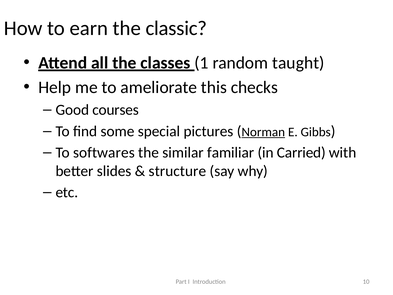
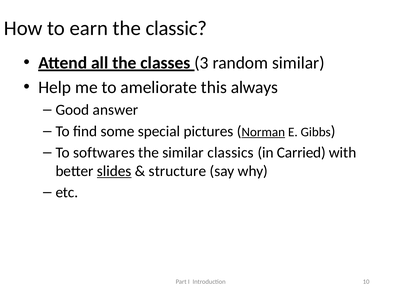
1: 1 -> 3
random taught: taught -> similar
checks: checks -> always
courses: courses -> answer
familiar: familiar -> classics
slides underline: none -> present
